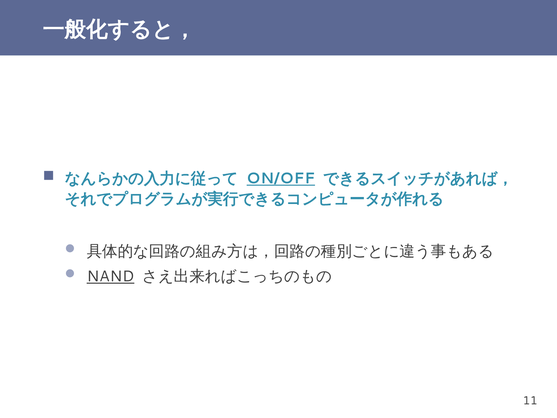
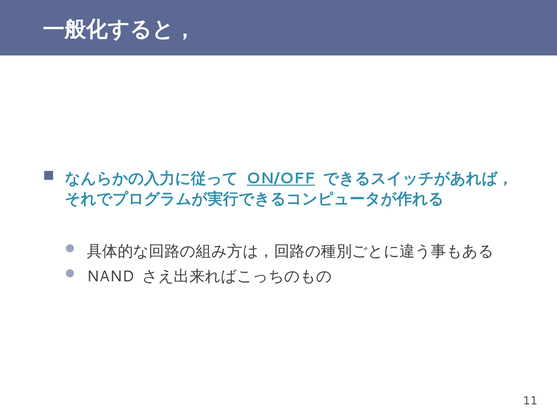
NAND underline: present -> none
